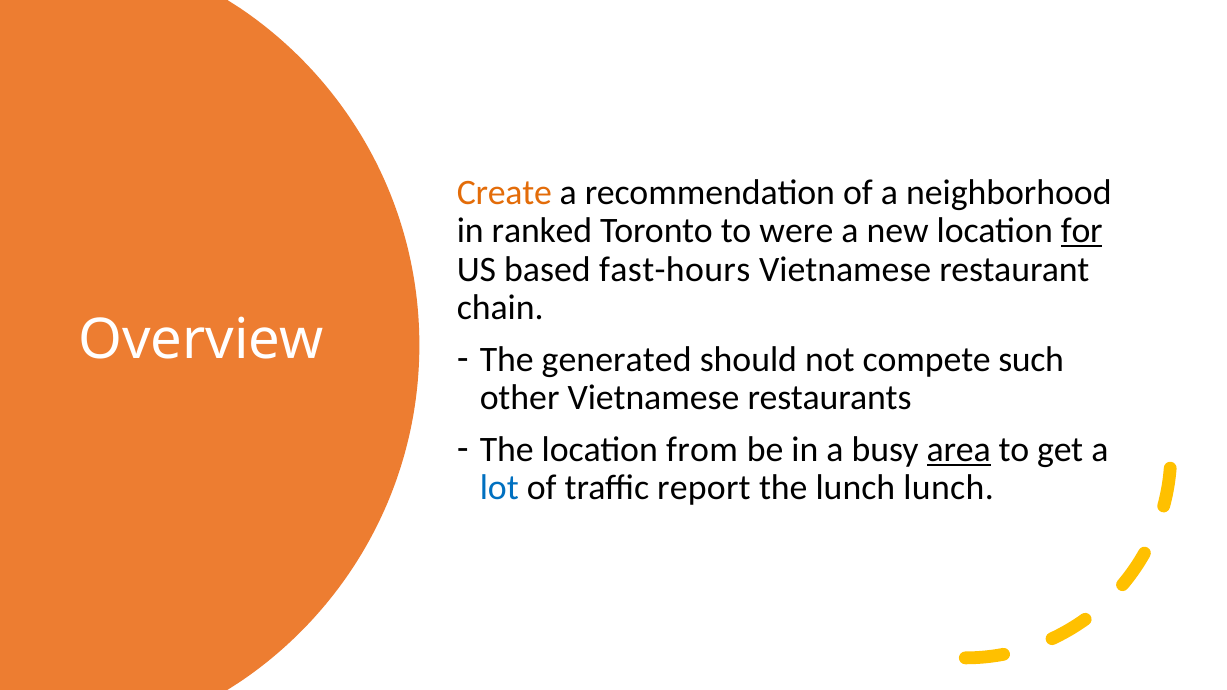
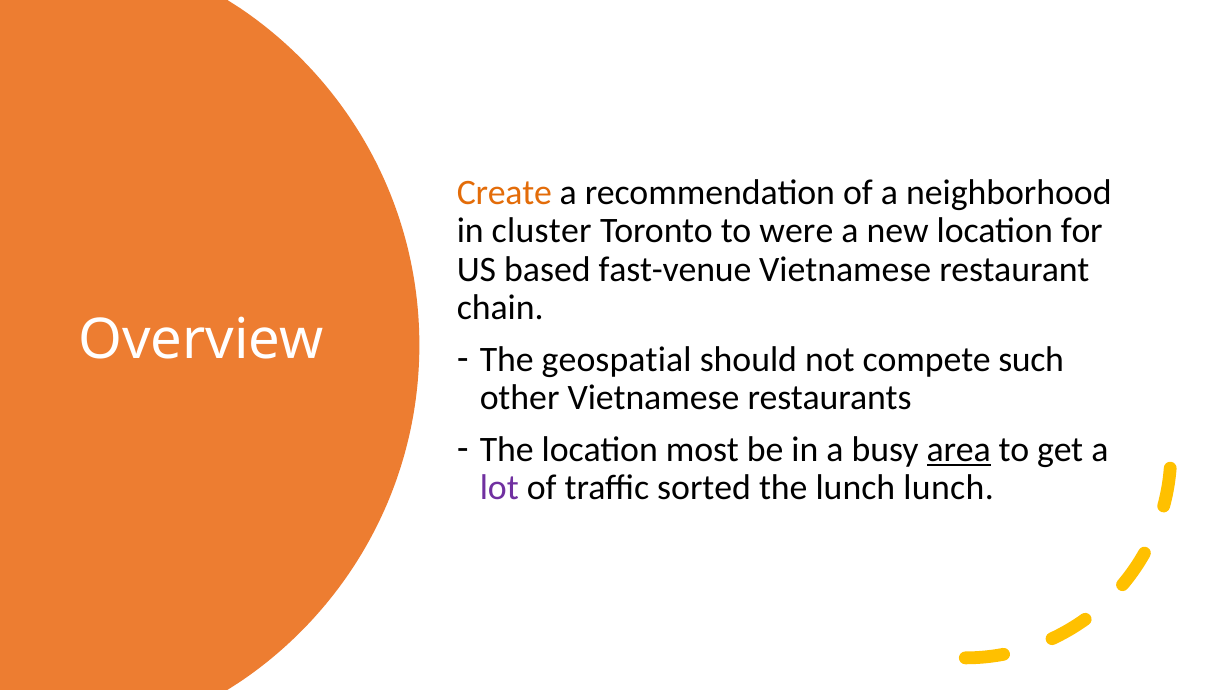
ranked: ranked -> cluster
for underline: present -> none
fast-hours: fast-hours -> fast-venue
generated: generated -> geospatial
from: from -> most
lot colour: blue -> purple
report: report -> sorted
